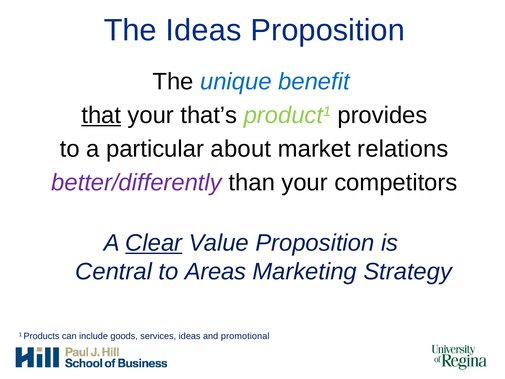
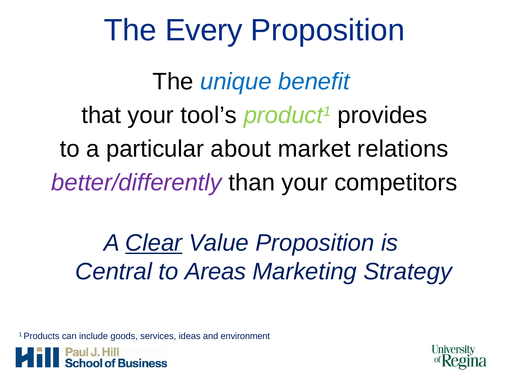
The Ideas: Ideas -> Every
that underline: present -> none
that’s: that’s -> tool’s
promotional: promotional -> environment
